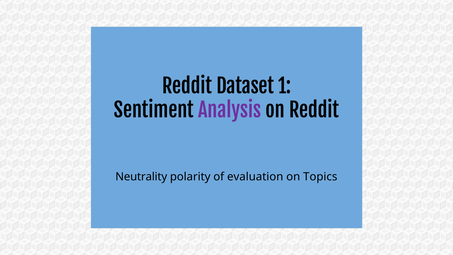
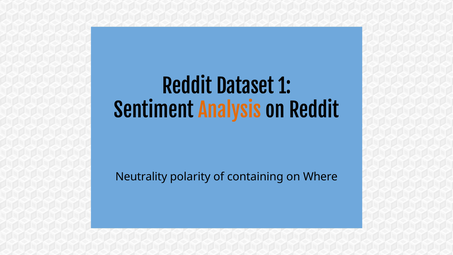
Analysis colour: purple -> orange
evaluation: evaluation -> containing
Topics: Topics -> Where
